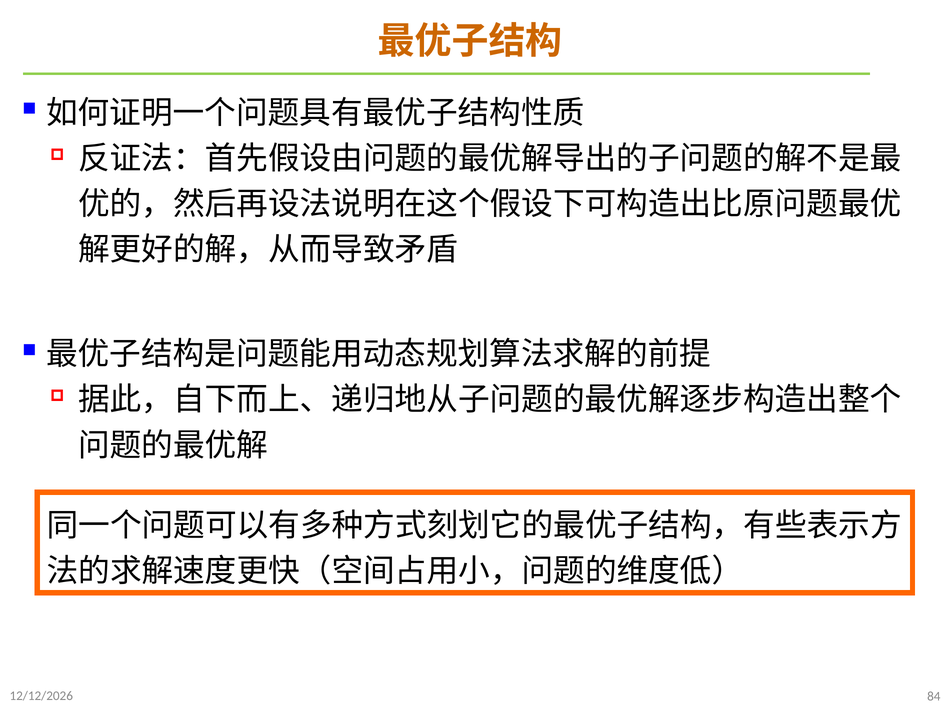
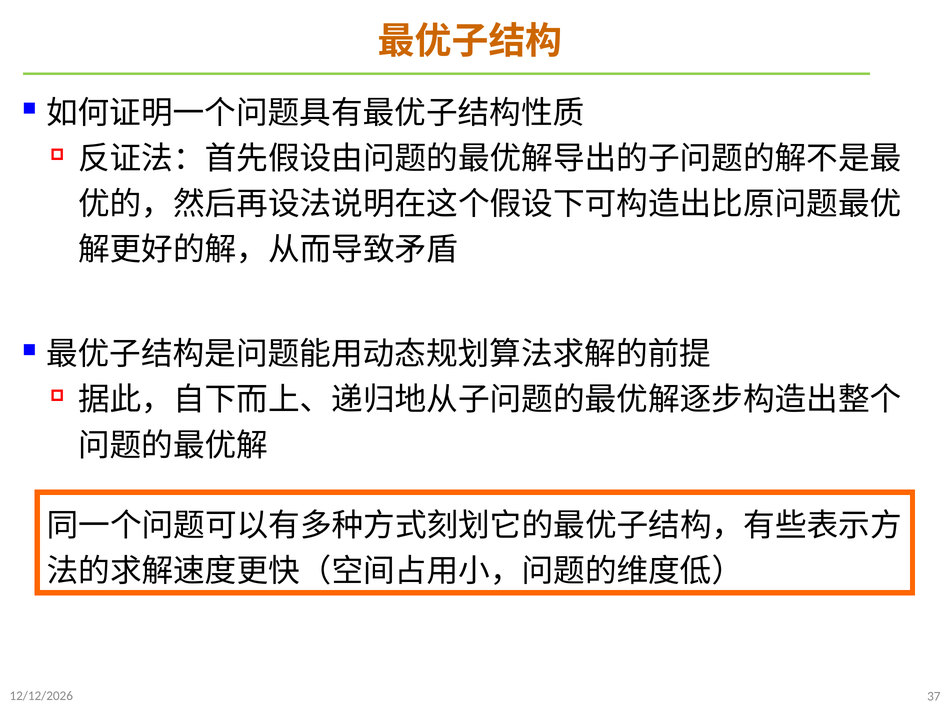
84: 84 -> 37
